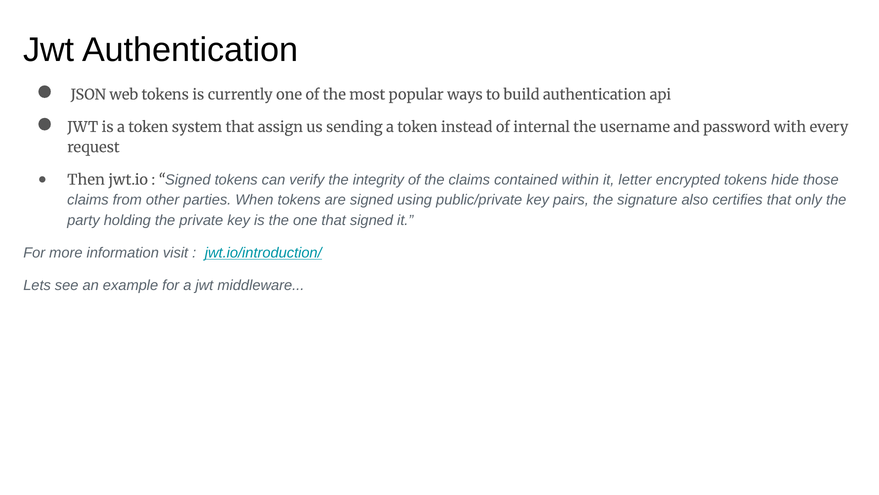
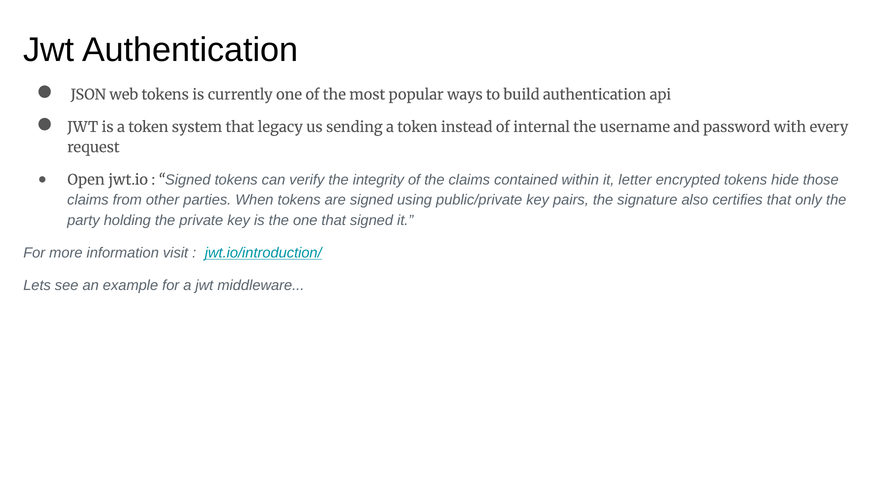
assign: assign -> legacy
Then: Then -> Open
